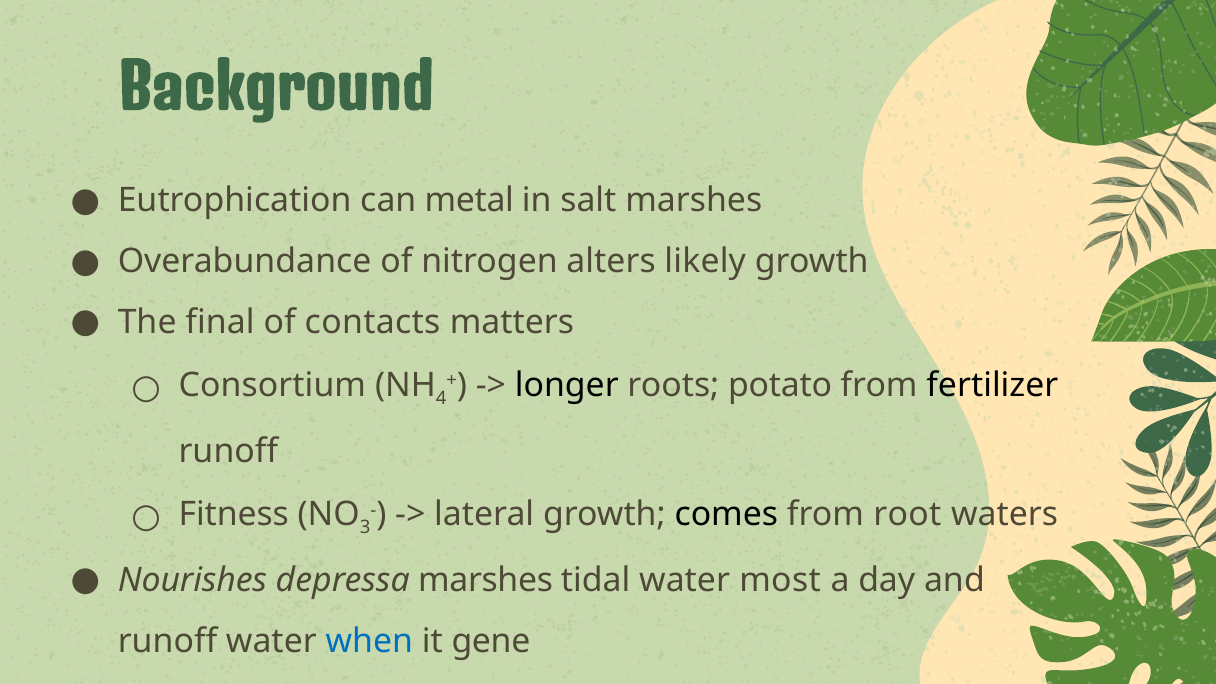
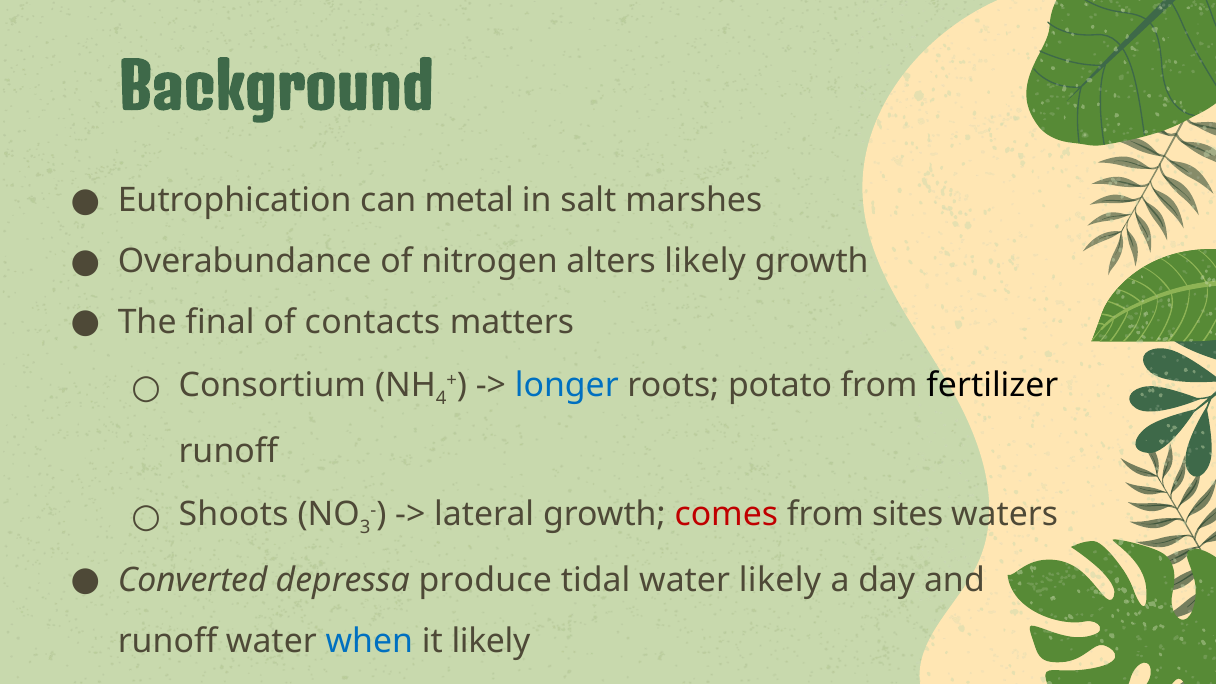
longer colour: black -> blue
Fitness: Fitness -> Shoots
comes colour: black -> red
root: root -> sites
Nourishes: Nourishes -> Converted
depressa marshes: marshes -> produce
water most: most -> likely
it gene: gene -> likely
